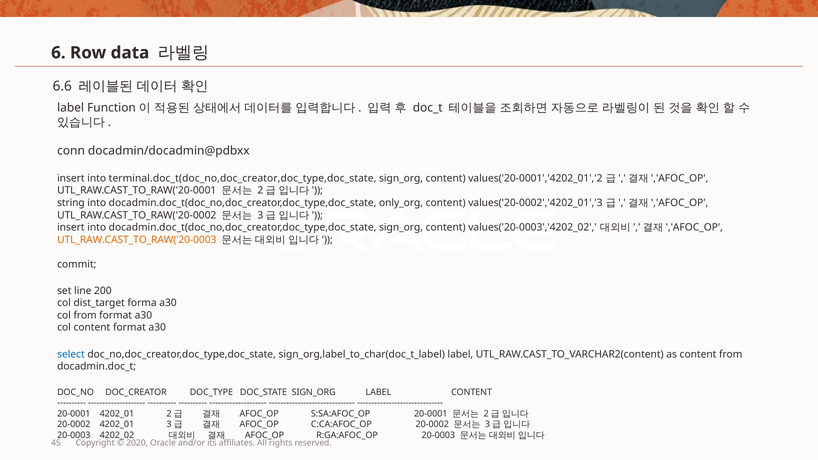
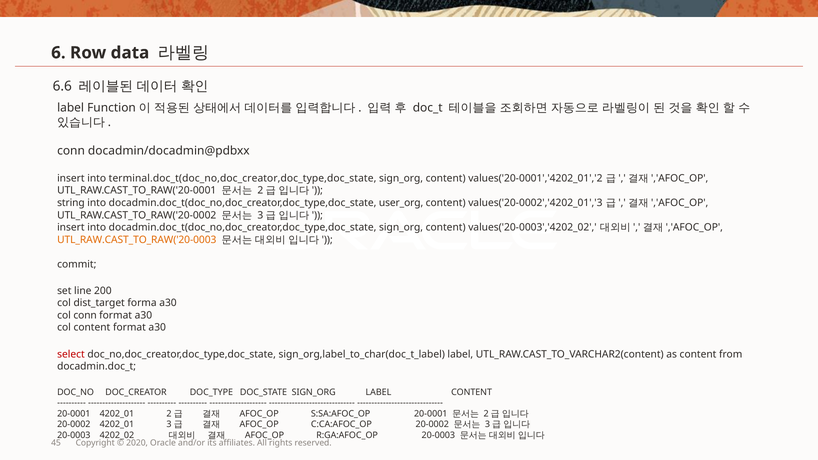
only_org: only_org -> user_org
col from: from -> conn
select colour: blue -> red
